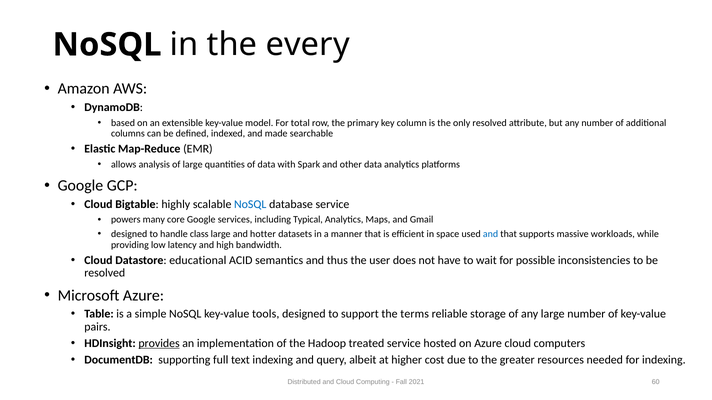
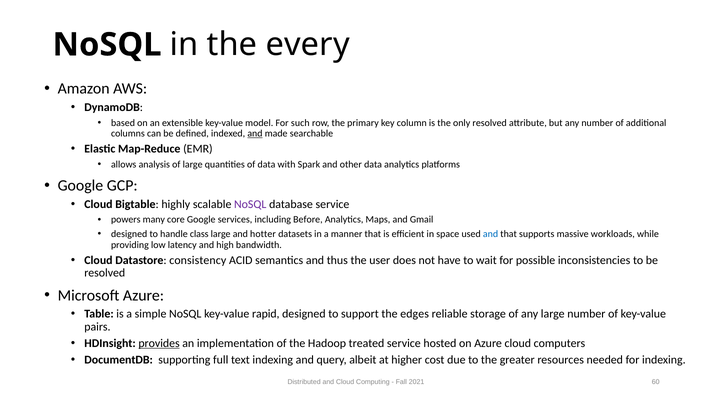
total: total -> such
and at (255, 134) underline: none -> present
NoSQL at (250, 205) colour: blue -> purple
Typical: Typical -> Before
educational: educational -> consistency
tools: tools -> rapid
terms: terms -> edges
